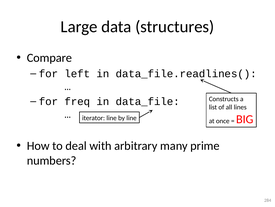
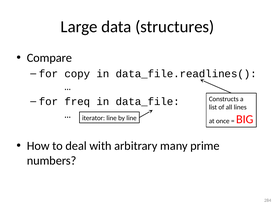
left: left -> copy
